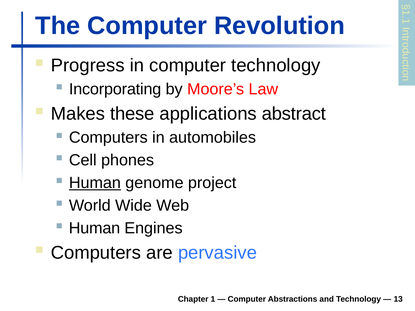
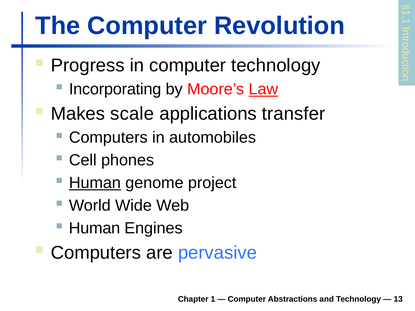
Law underline: none -> present
these: these -> scale
abstract: abstract -> transfer
